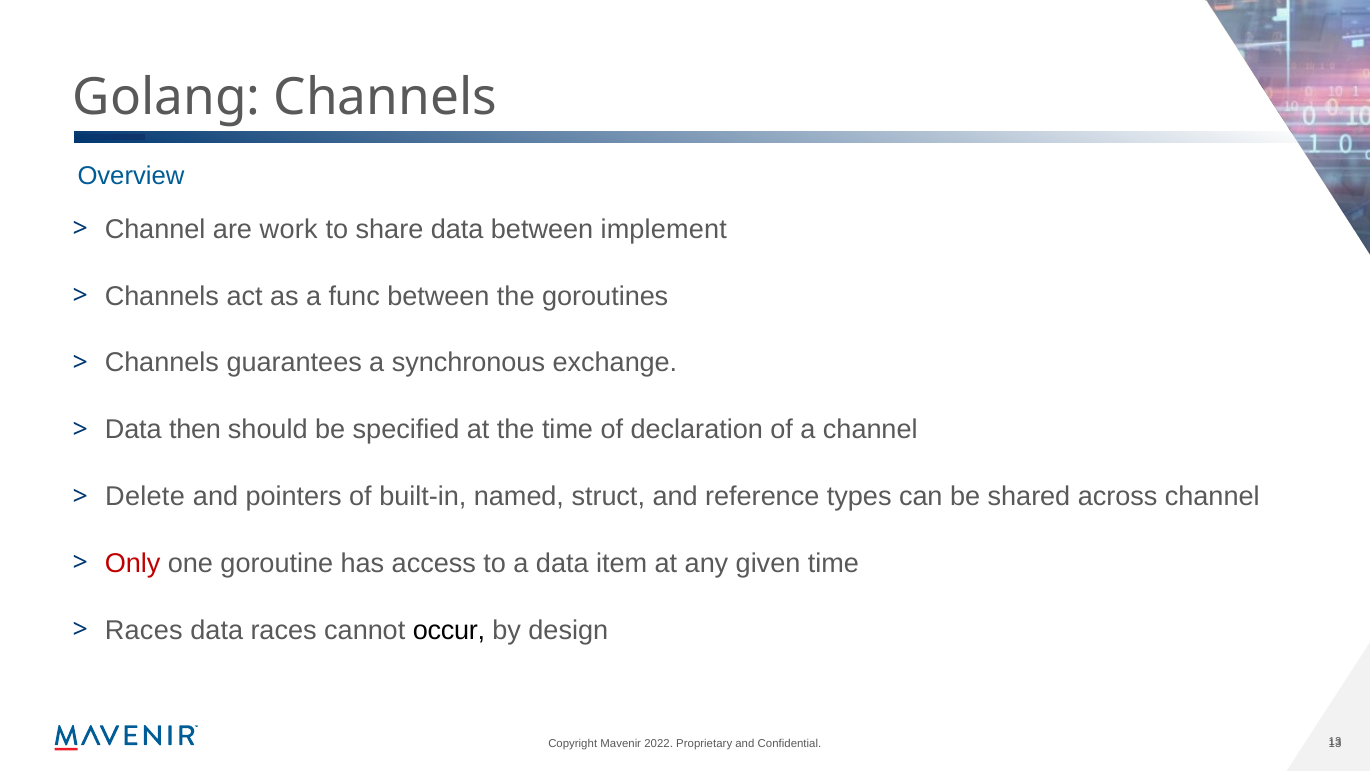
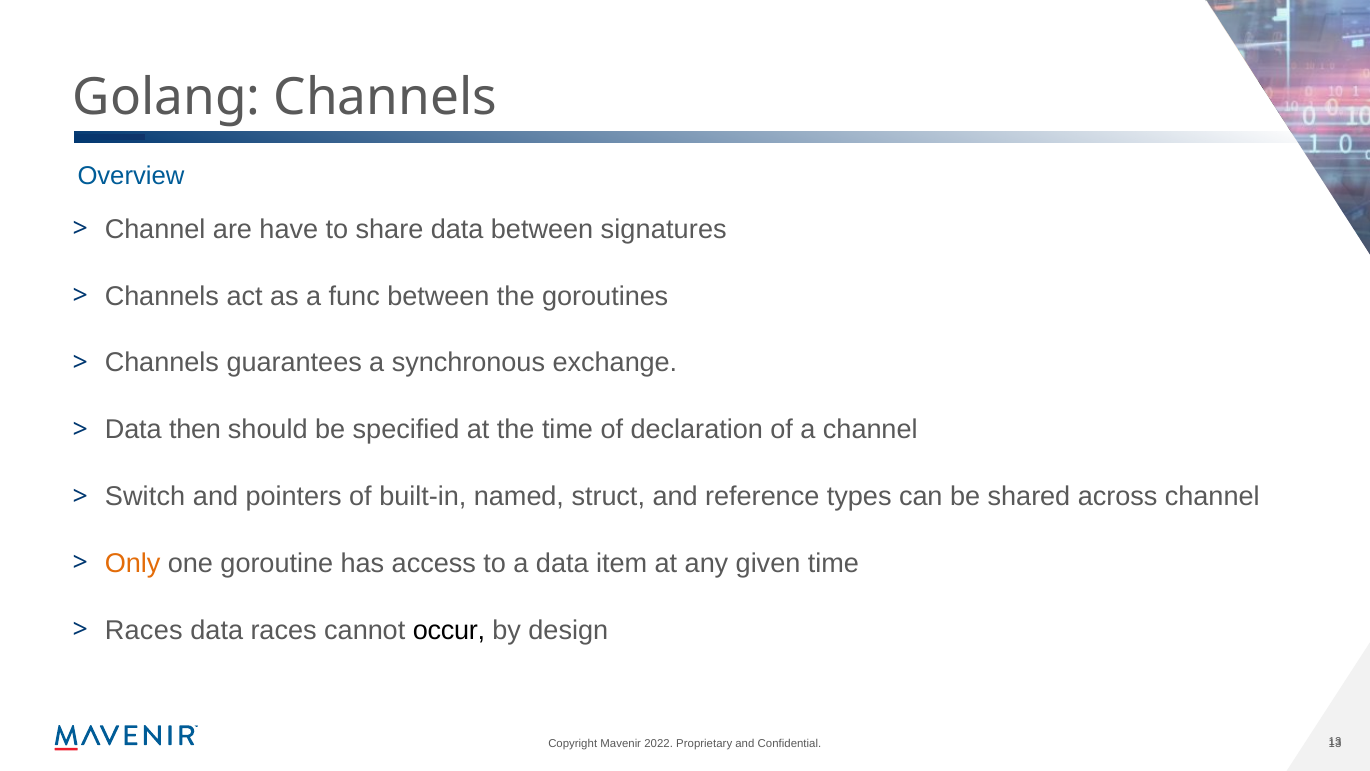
work: work -> have
implement: implement -> signatures
Delete: Delete -> Switch
Only colour: red -> orange
